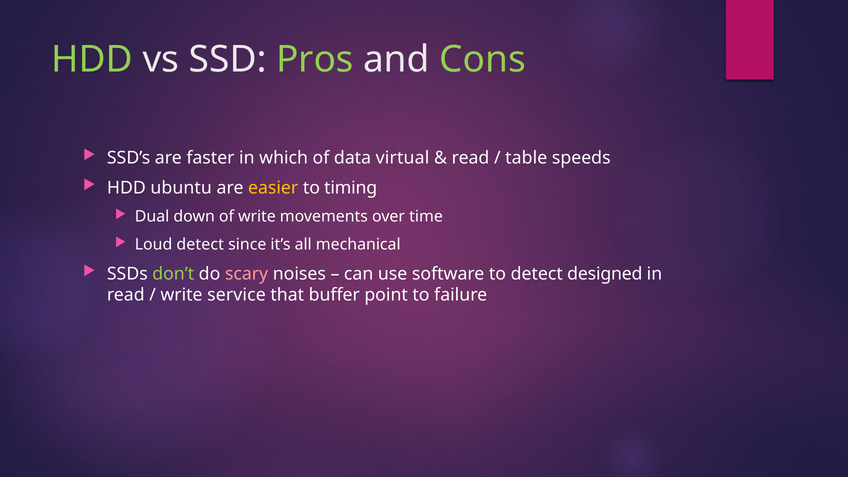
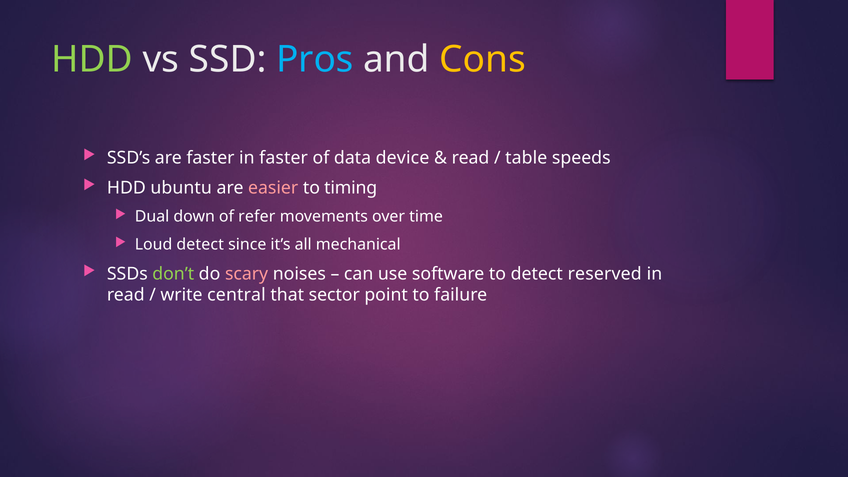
Pros colour: light green -> light blue
Cons colour: light green -> yellow
in which: which -> faster
virtual: virtual -> device
easier colour: yellow -> pink
of write: write -> refer
designed: designed -> reserved
service: service -> central
buffer: buffer -> sector
